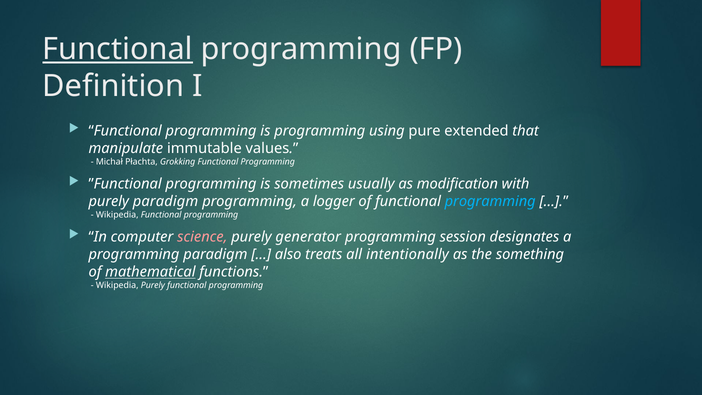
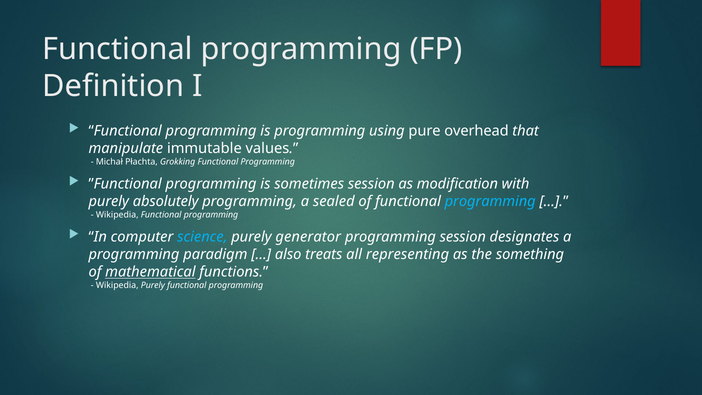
Functional at (118, 49) underline: present -> none
extended: extended -> overhead
sometimes usually: usually -> session
purely paradigm: paradigm -> absolutely
logger: logger -> sealed
science colour: pink -> light blue
intentionally: intentionally -> representing
